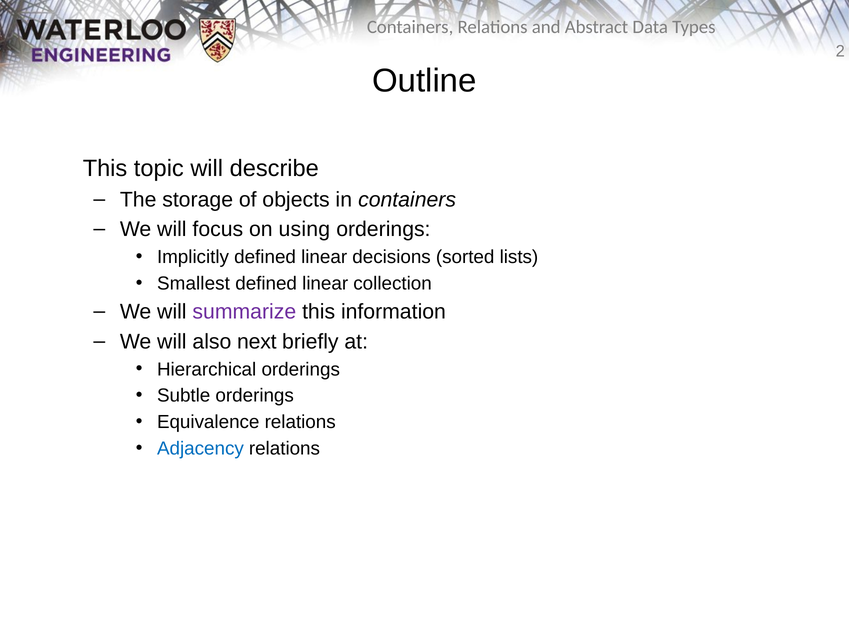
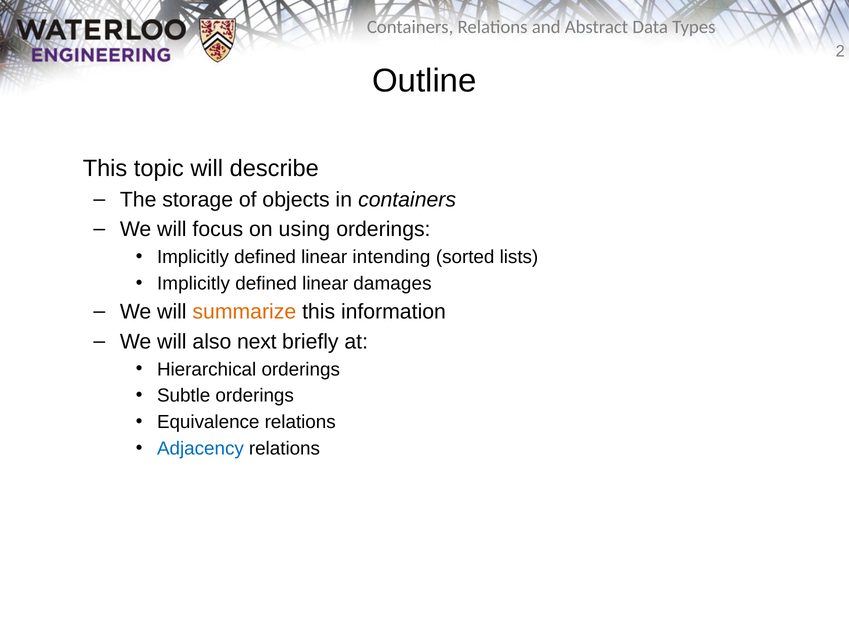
decisions: decisions -> intending
Smallest at (194, 283): Smallest -> Implicitly
collection: collection -> damages
summarize colour: purple -> orange
